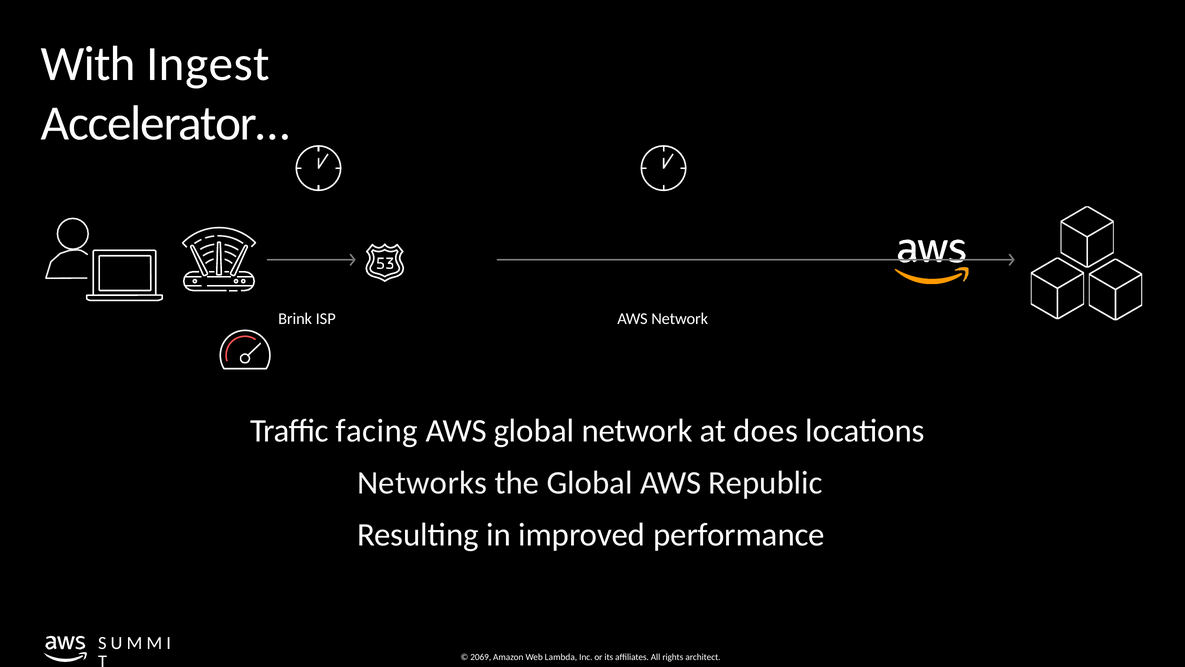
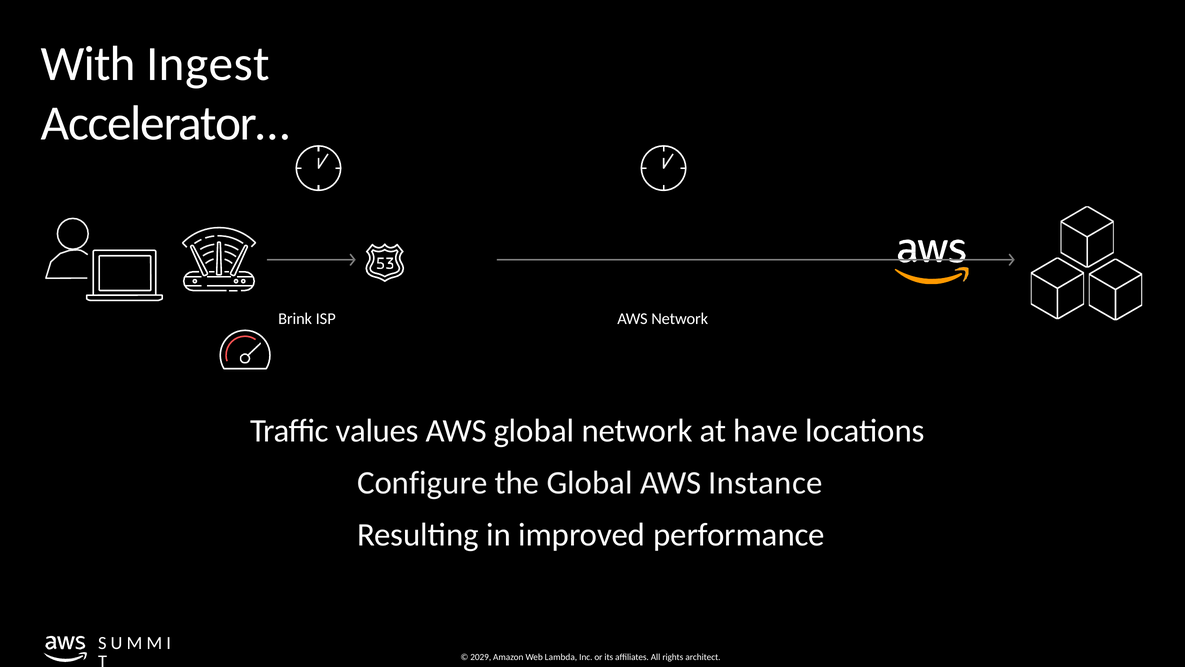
facing: facing -> values
does: does -> have
Networks: Networks -> Configure
Republic: Republic -> Instance
2069: 2069 -> 2029
